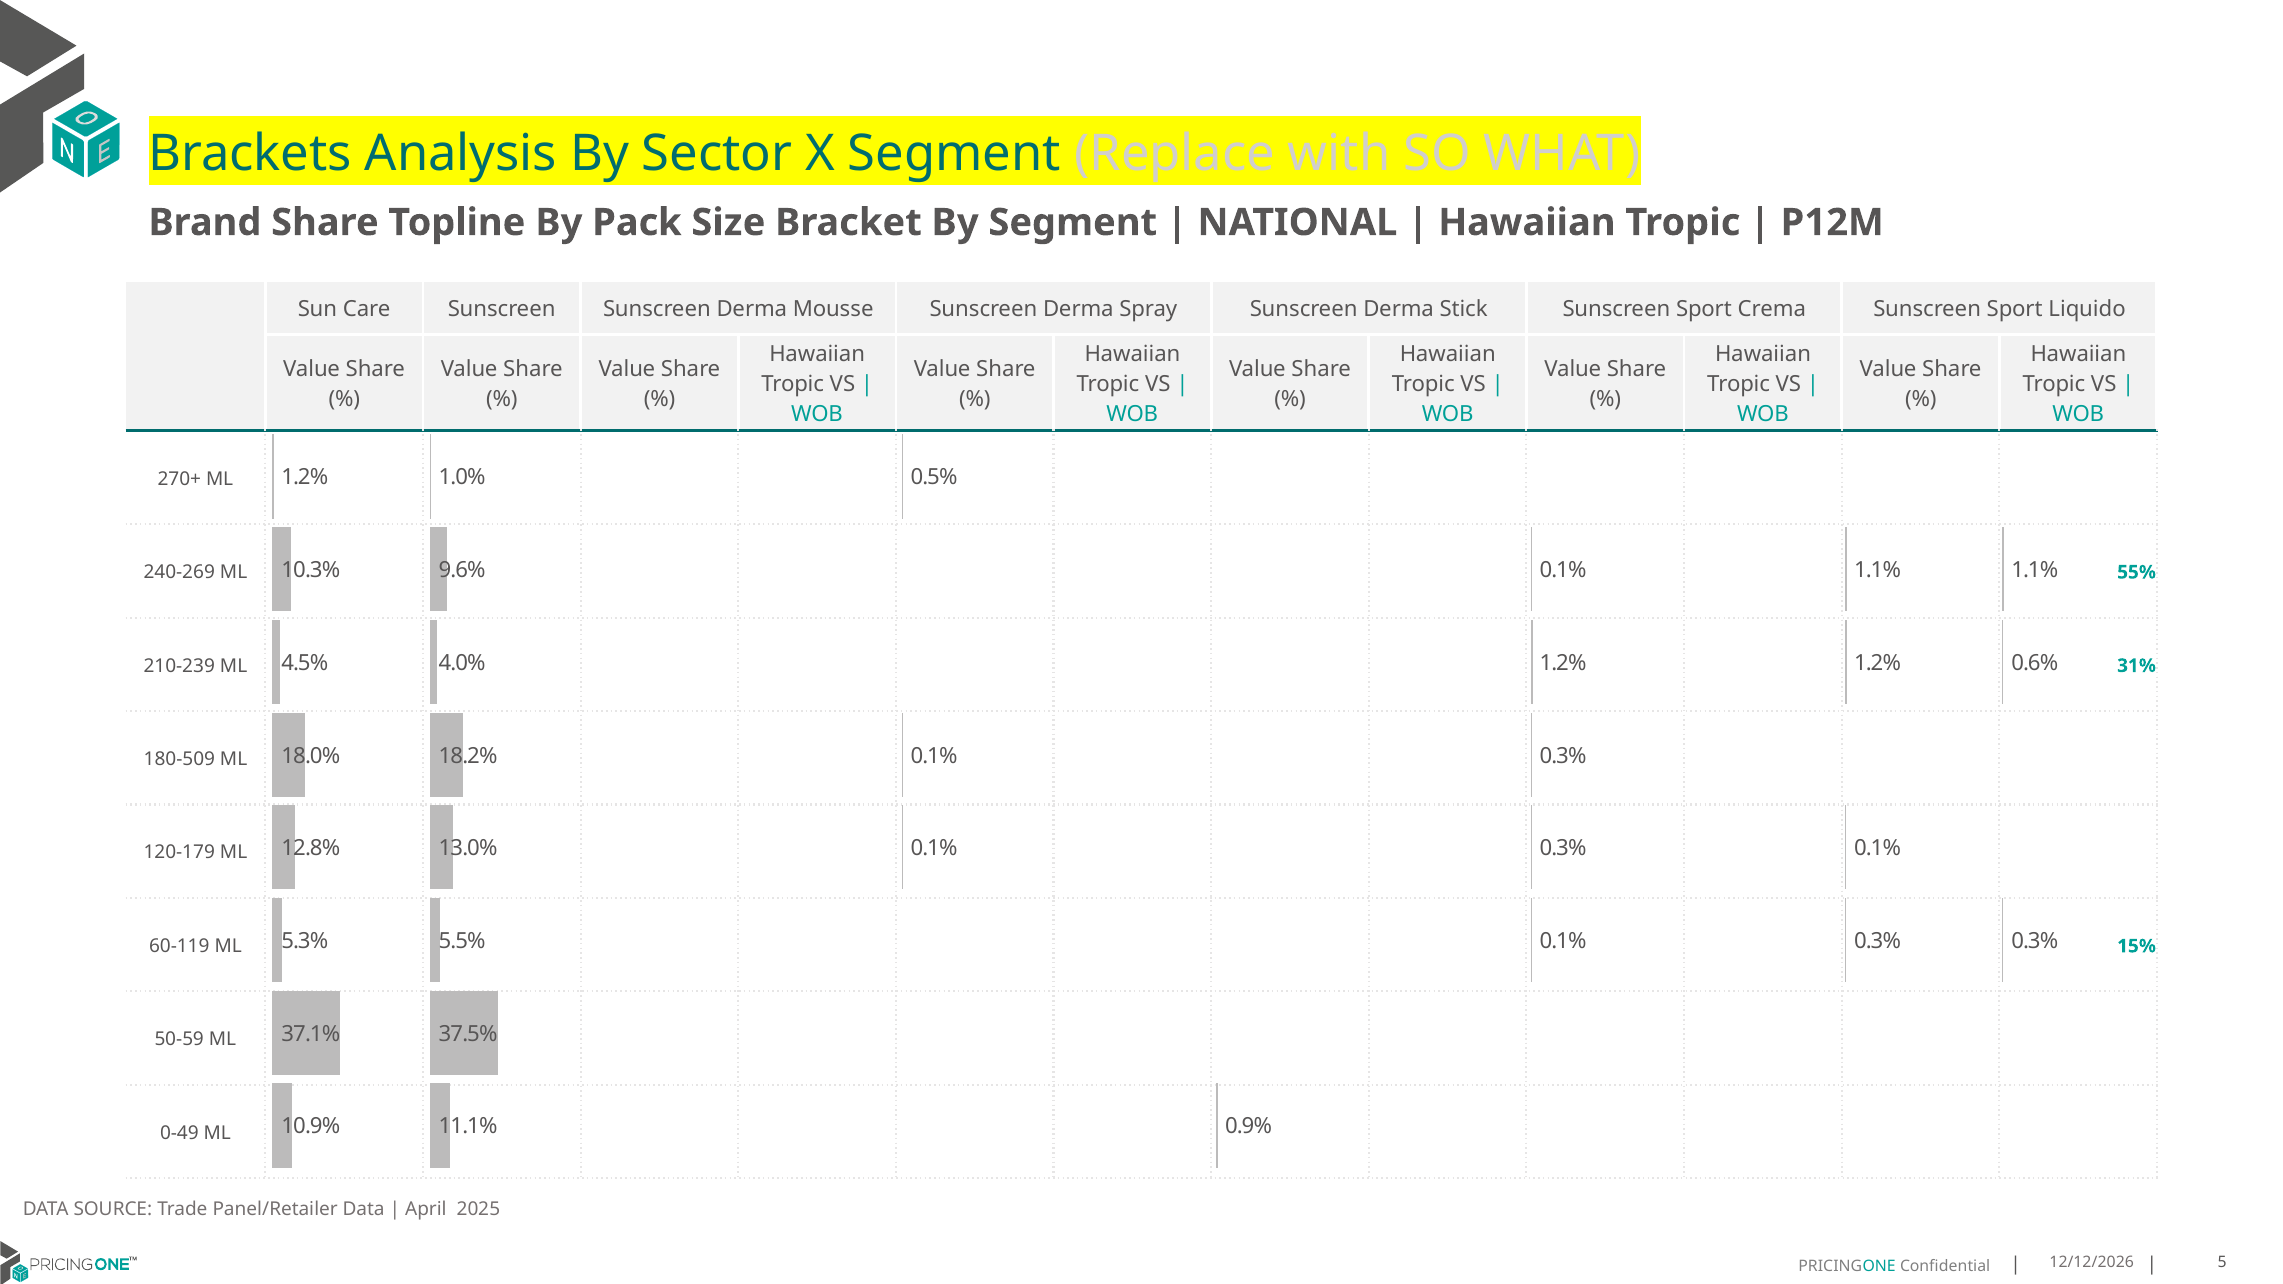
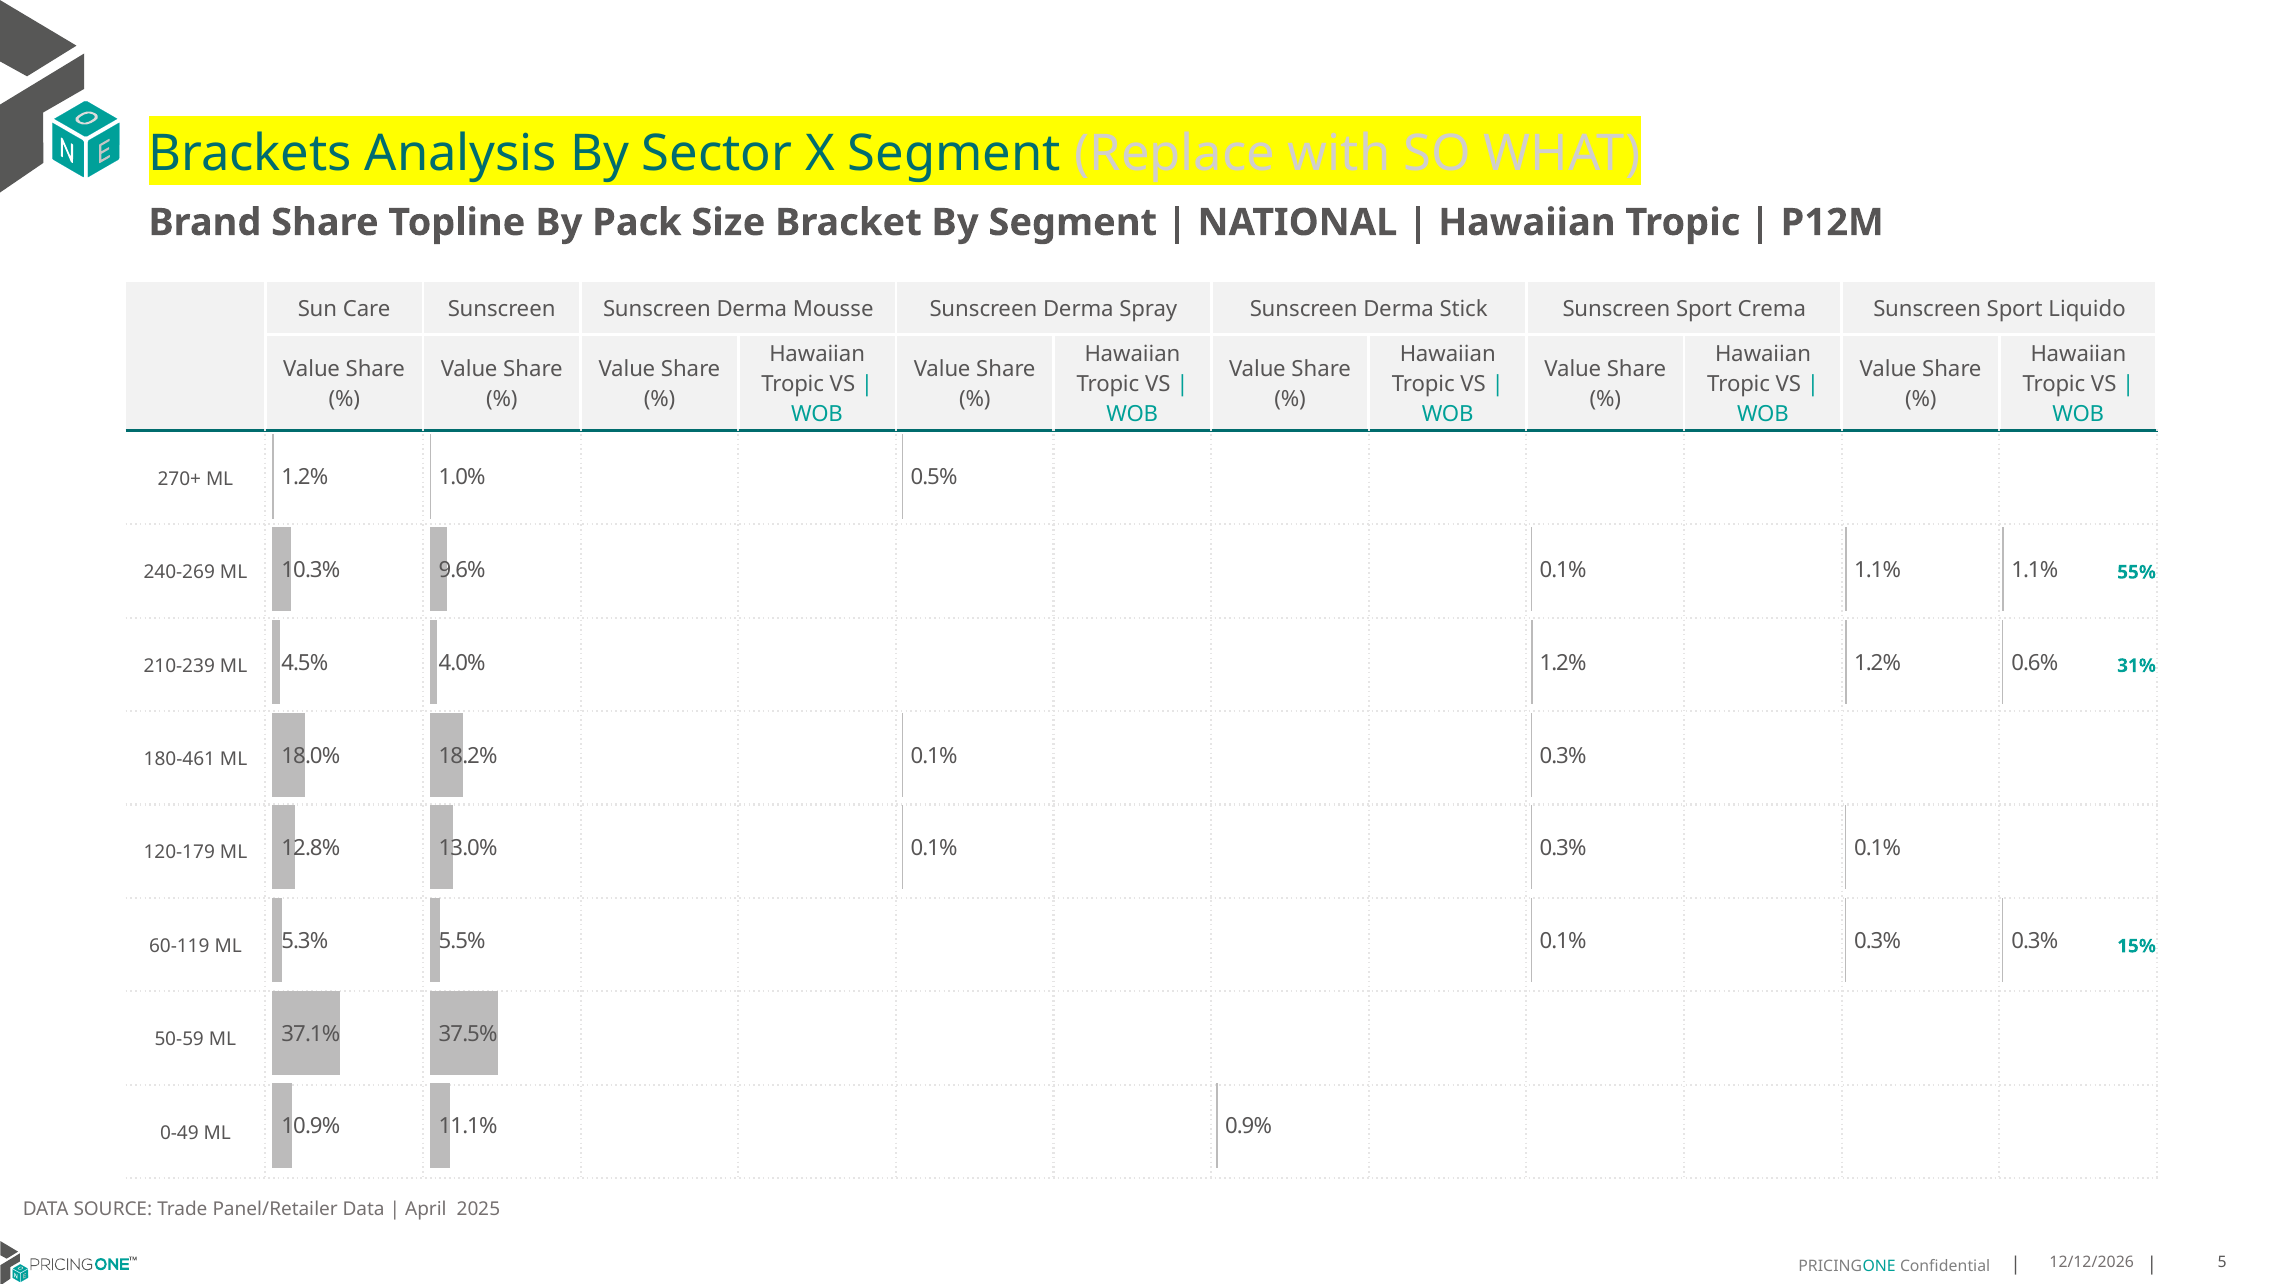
180-509: 180-509 -> 180-461
